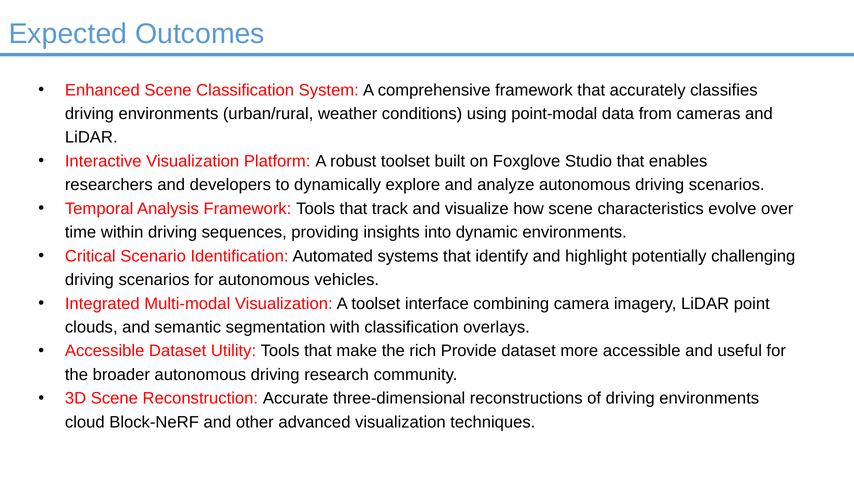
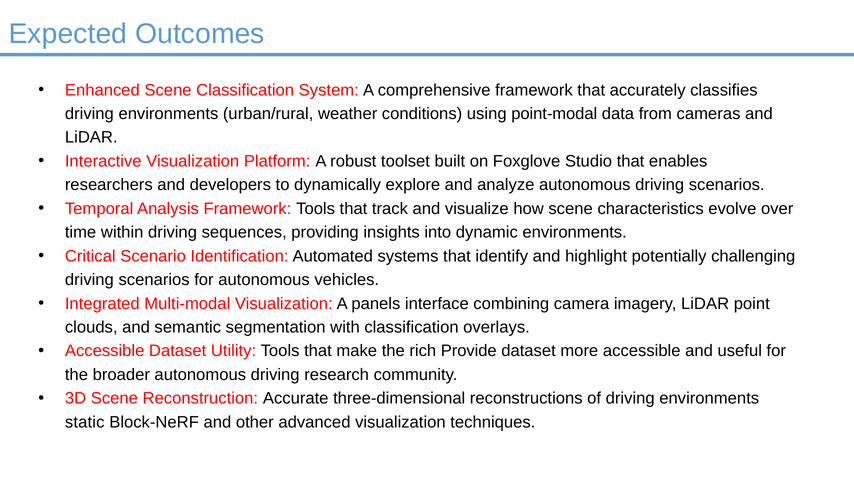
A toolset: toolset -> panels
cloud: cloud -> static
